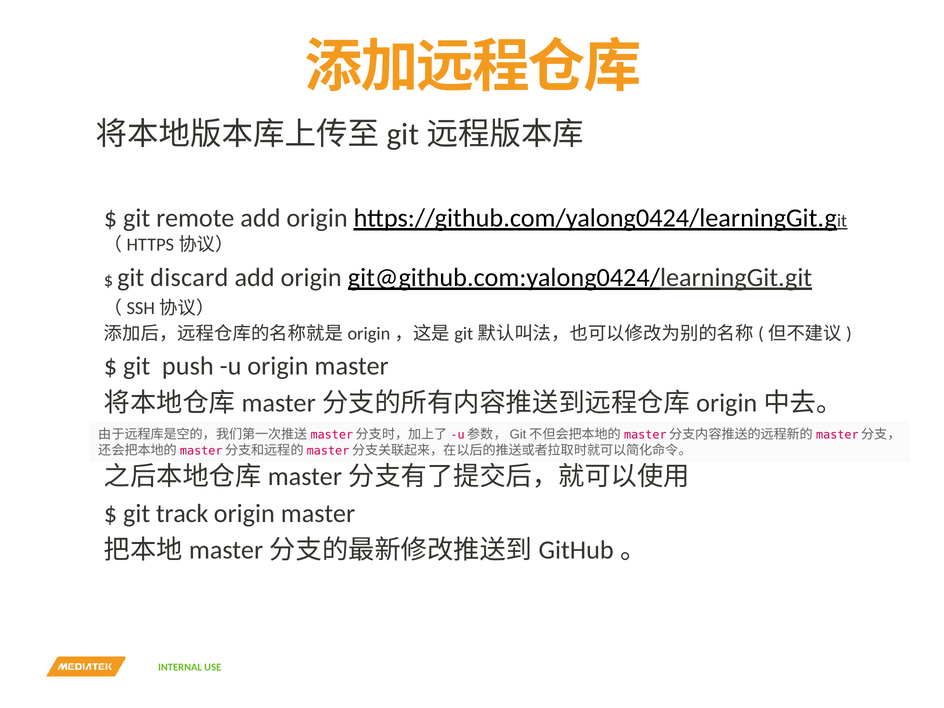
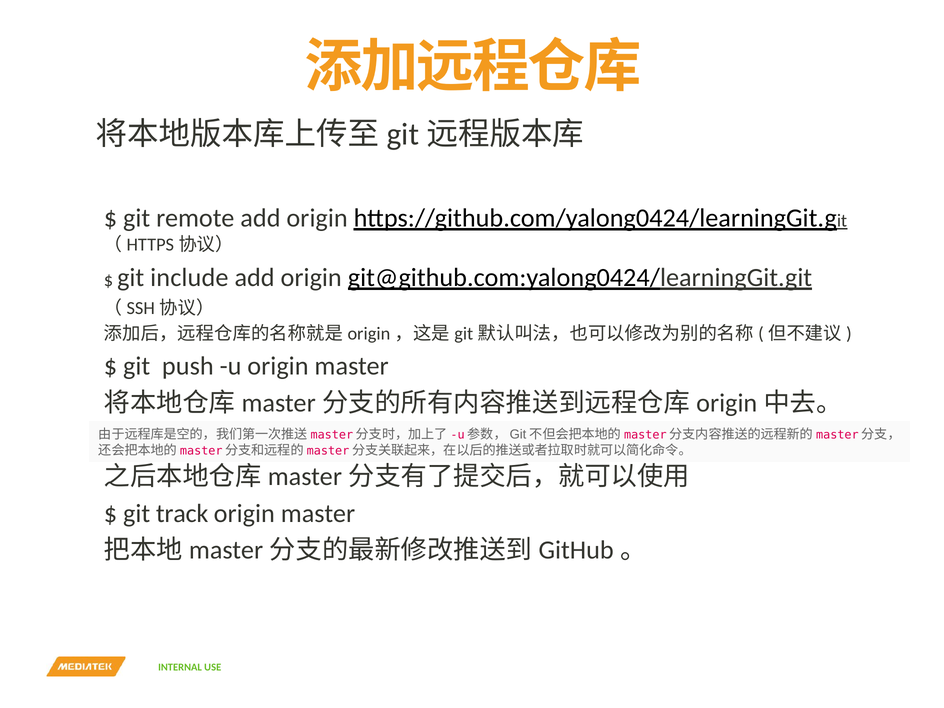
discard: discard -> include
